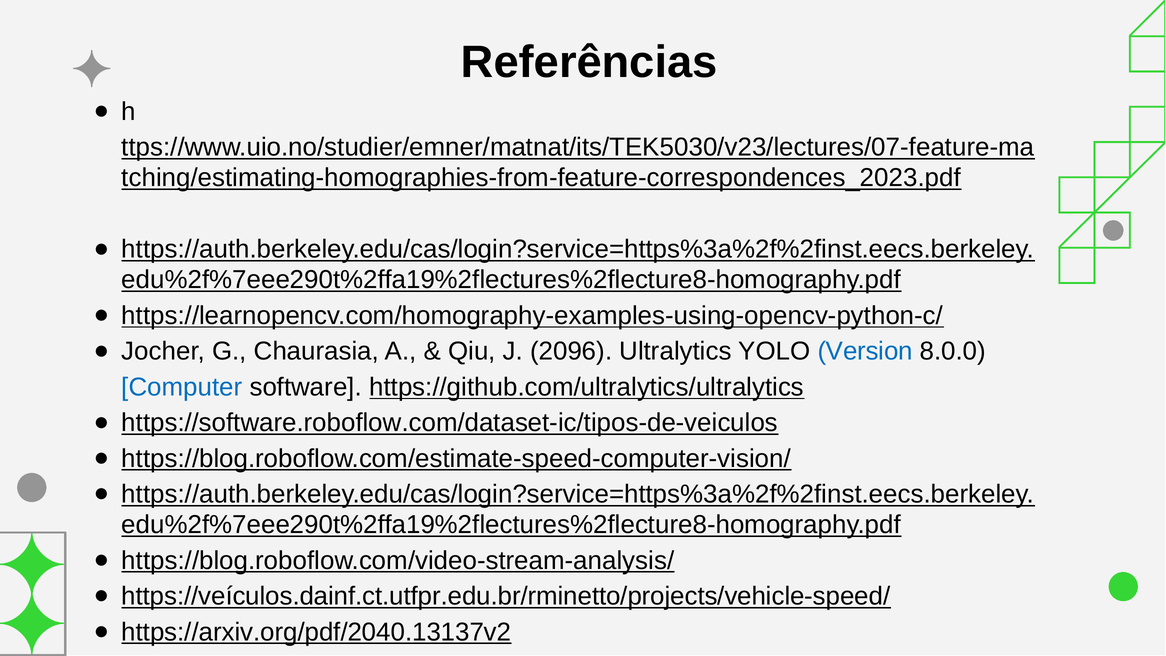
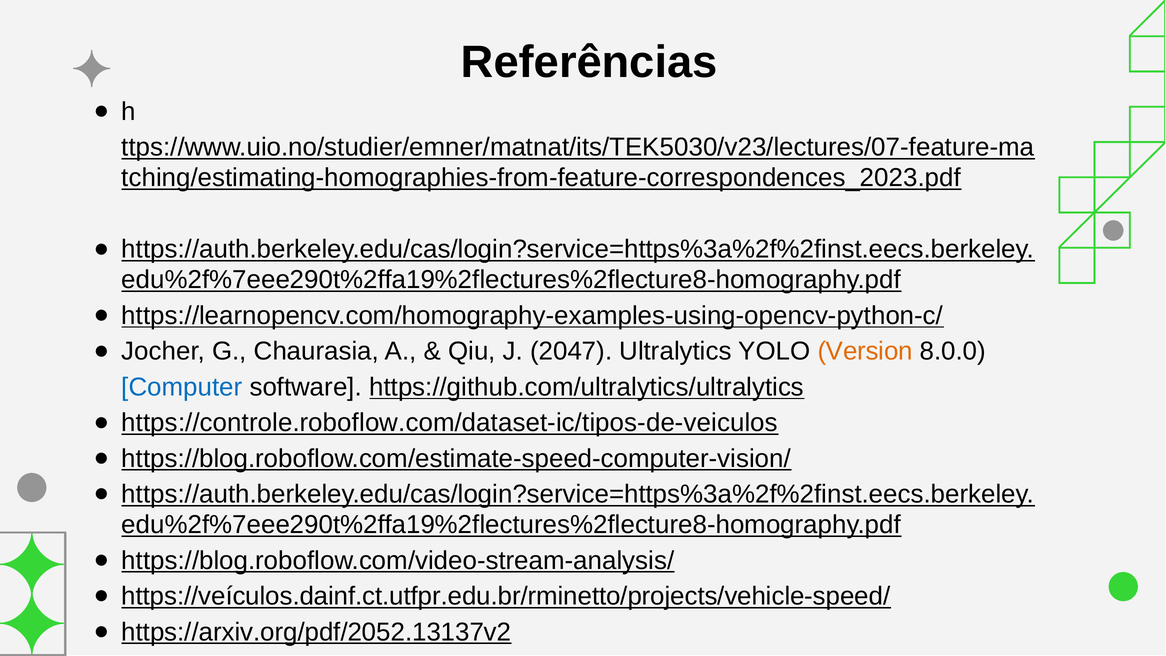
2096: 2096 -> 2047
Version colour: blue -> orange
https://software.roboflow.com/dataset-ic/tipos-de-veiculos: https://software.roboflow.com/dataset-ic/tipos-de-veiculos -> https://controle.roboflow.com/dataset-ic/tipos-de-veiculos
https://arxiv.org/pdf/2040.13137v2: https://arxiv.org/pdf/2040.13137v2 -> https://arxiv.org/pdf/2052.13137v2
